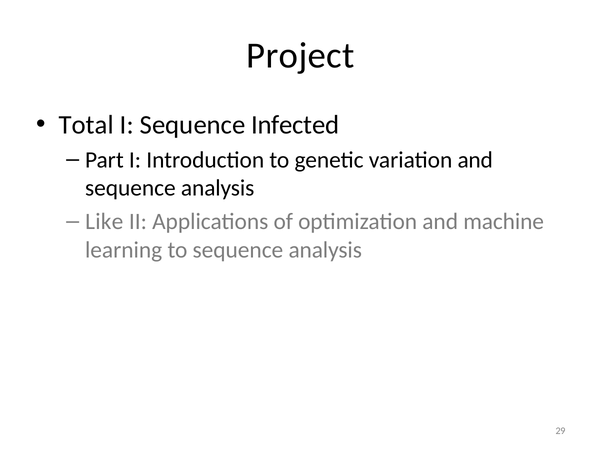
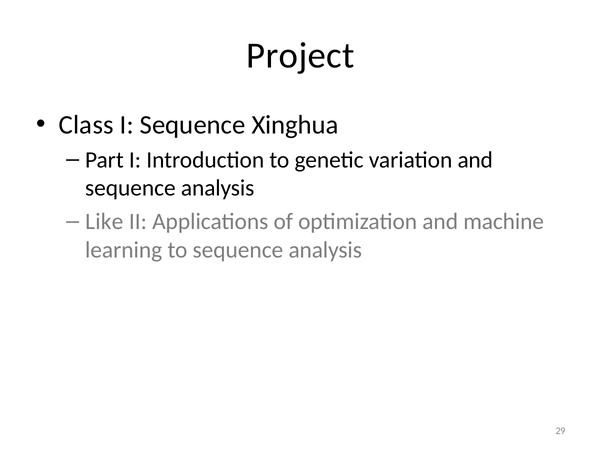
Total: Total -> Class
Infected: Infected -> Xinghua
